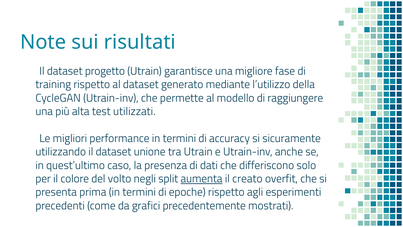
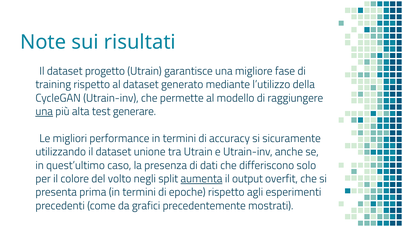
una at (44, 111) underline: none -> present
utilizzati: utilizzati -> generare
creato: creato -> output
